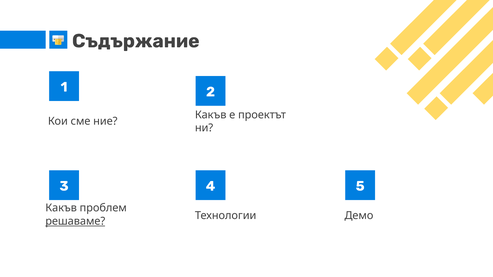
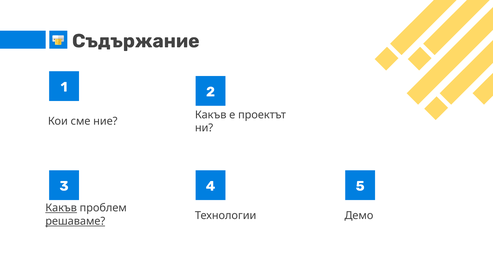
Какъв at (61, 208) underline: none -> present
